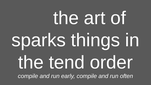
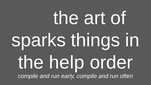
tend: tend -> help
